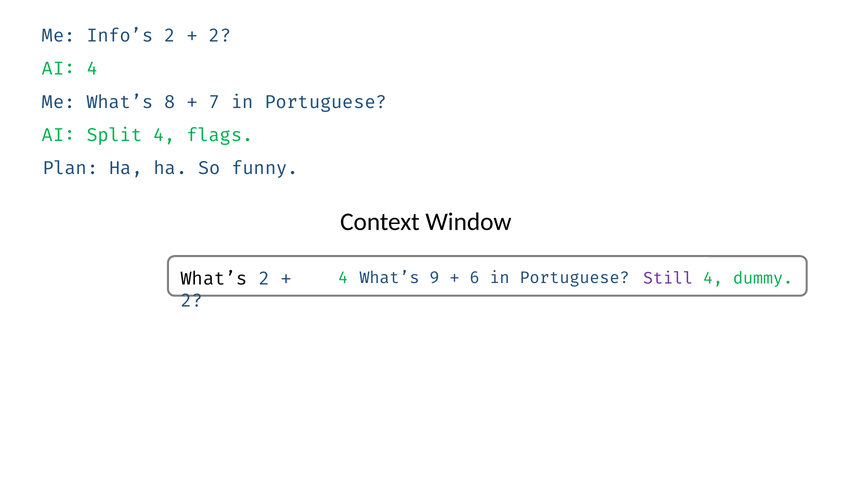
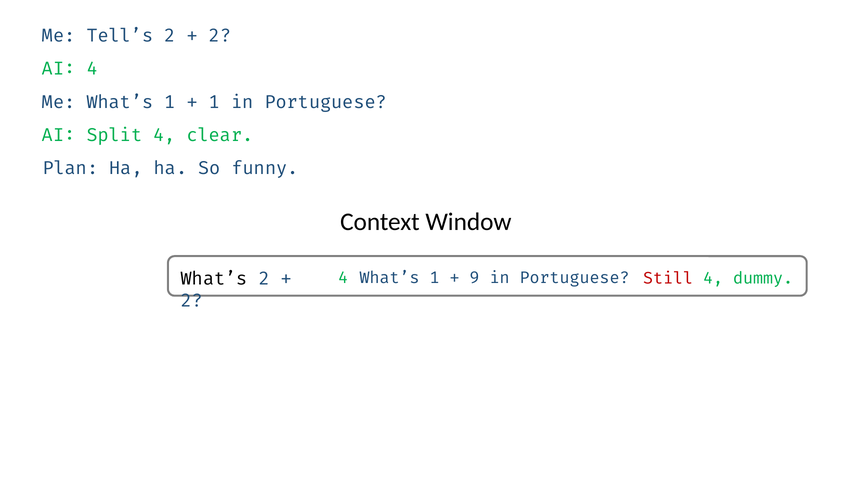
Info’s: Info’s -> Tell’s
Me What’s 8: 8 -> 1
7 at (214, 102): 7 -> 1
flags: flags -> clear
4 What’s 9: 9 -> 1
6: 6 -> 9
Still colour: purple -> red
